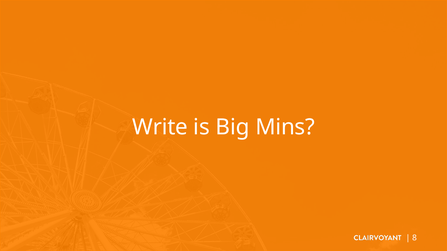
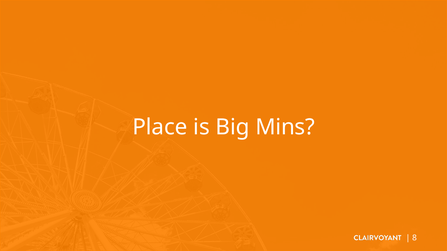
Write: Write -> Place
